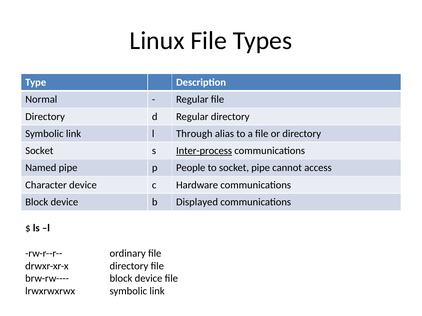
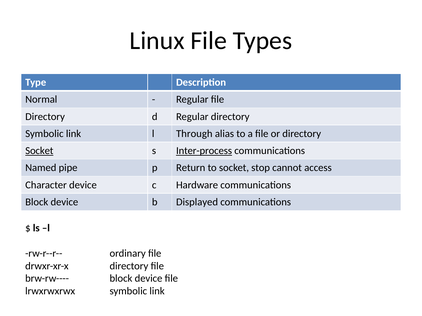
Socket at (39, 151) underline: none -> present
People: People -> Return
socket pipe: pipe -> stop
